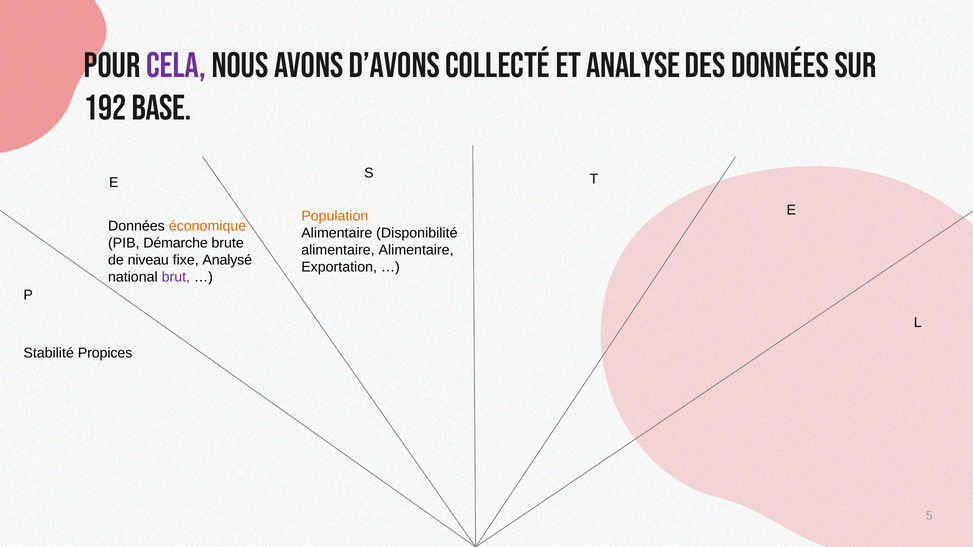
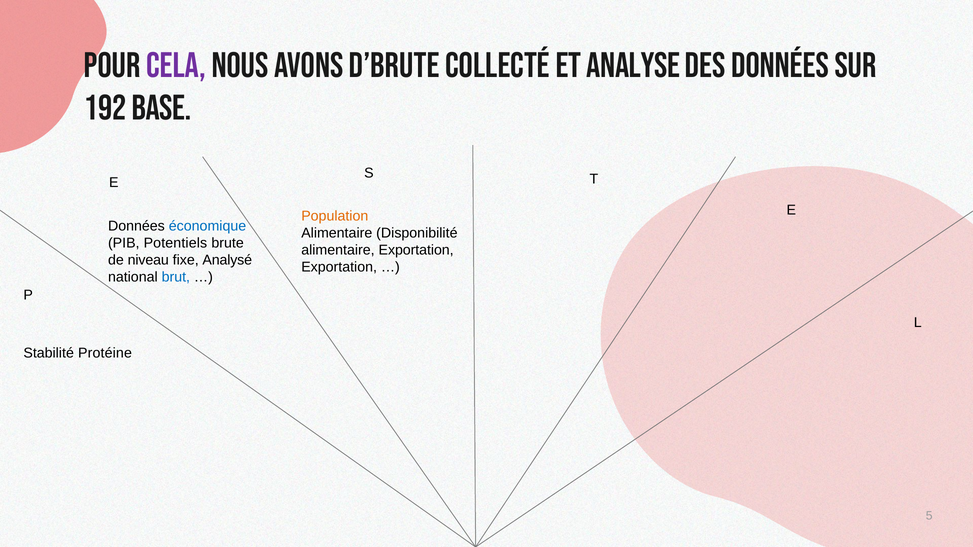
d’avons: d’avons -> d’brute
économique colour: orange -> blue
Démarche: Démarche -> Potentiels
alimentaire Alimentaire: Alimentaire -> Exportation
brut colour: purple -> blue
Propices: Propices -> Protéine
